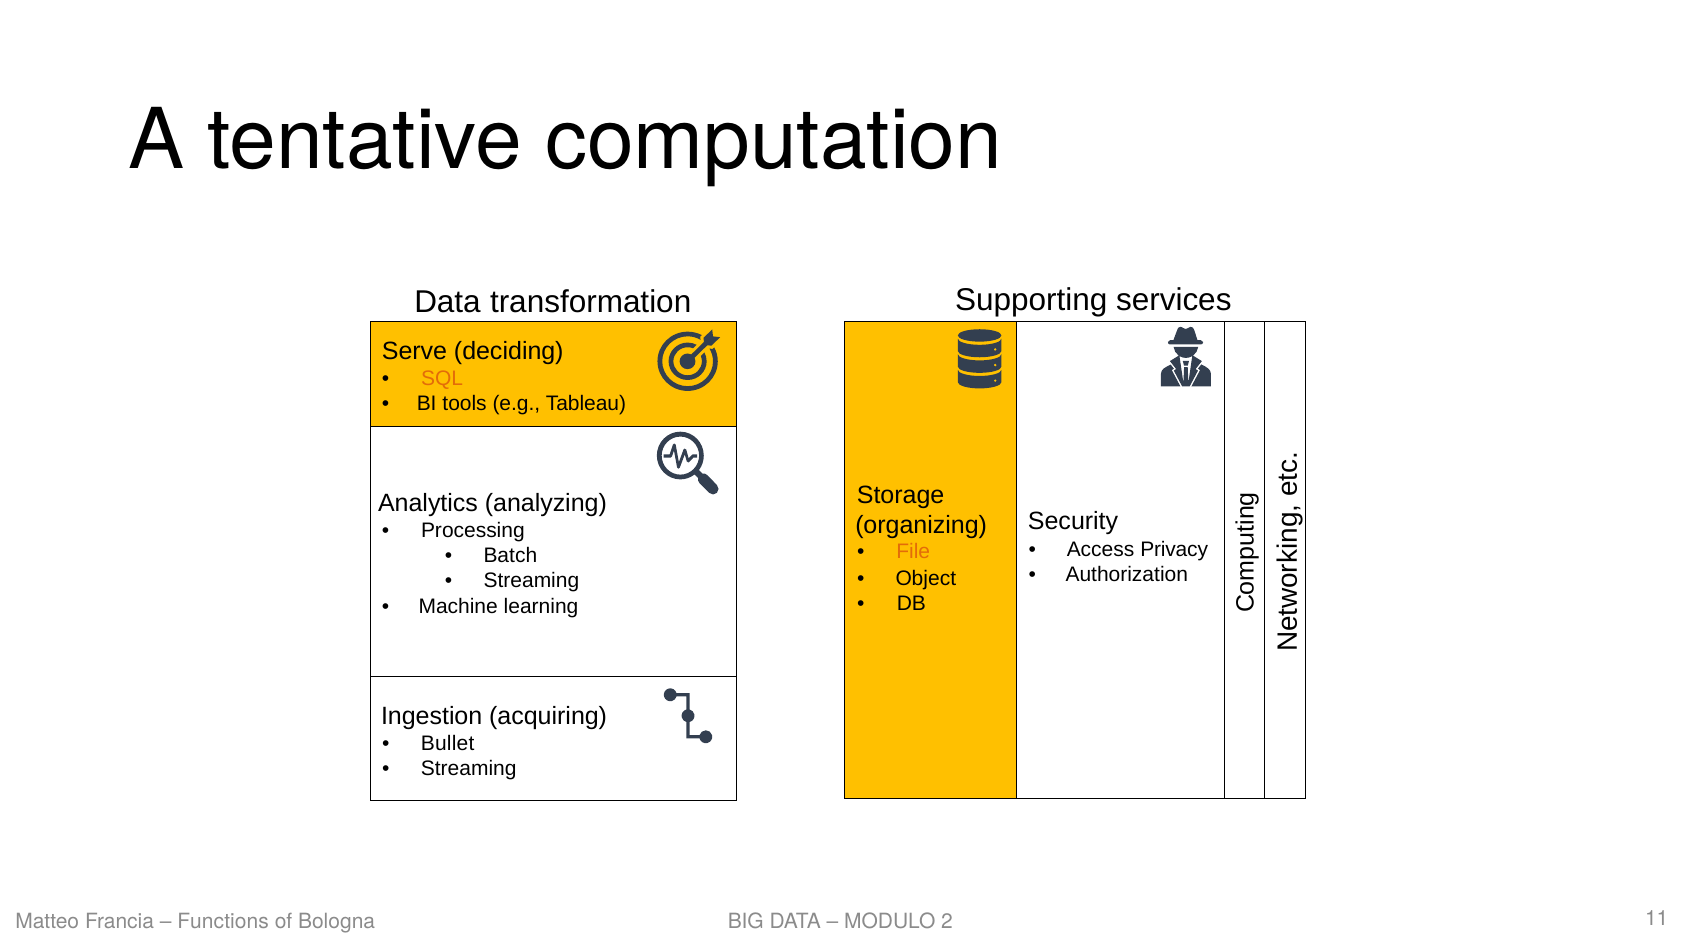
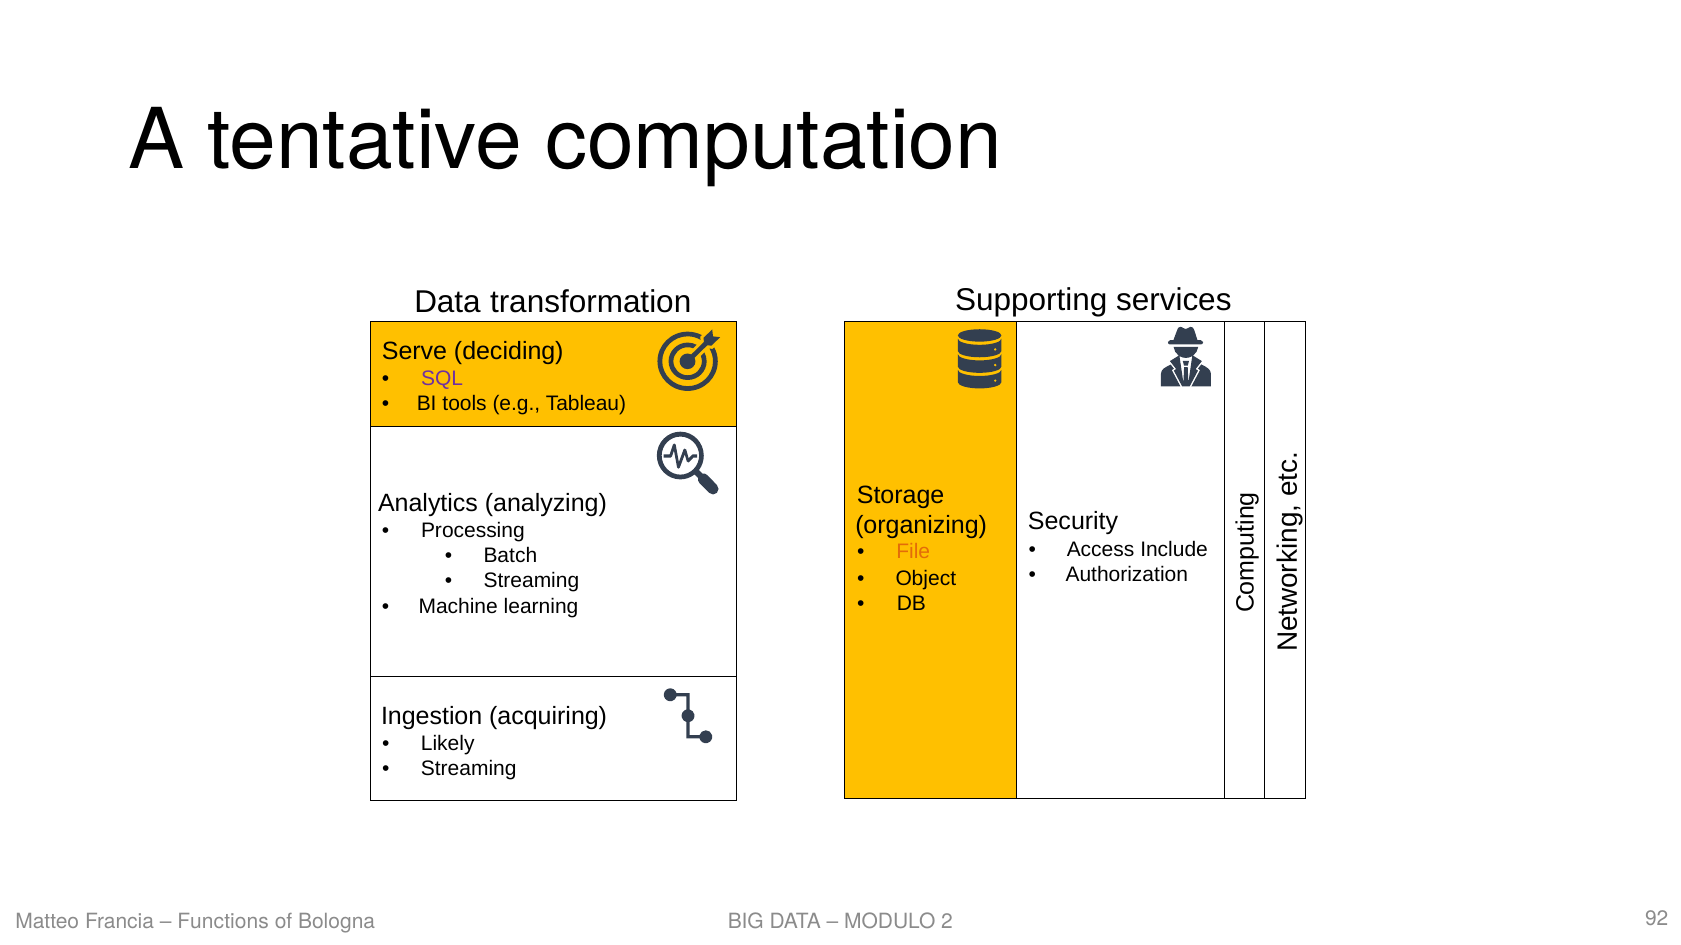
SQL colour: orange -> purple
Privacy: Privacy -> Include
Bullet: Bullet -> Likely
11: 11 -> 92
